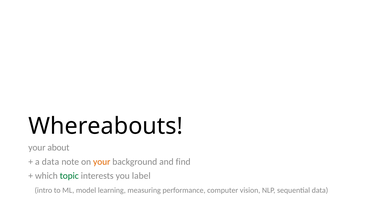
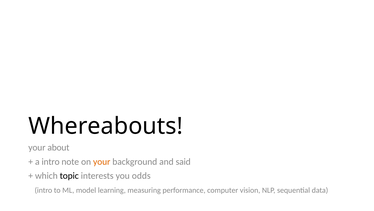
a data: data -> intro
find: find -> said
topic colour: green -> black
label: label -> odds
